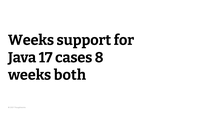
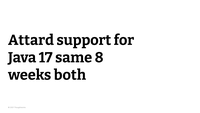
Weeks at (31, 40): Weeks -> Attard
cases: cases -> same
